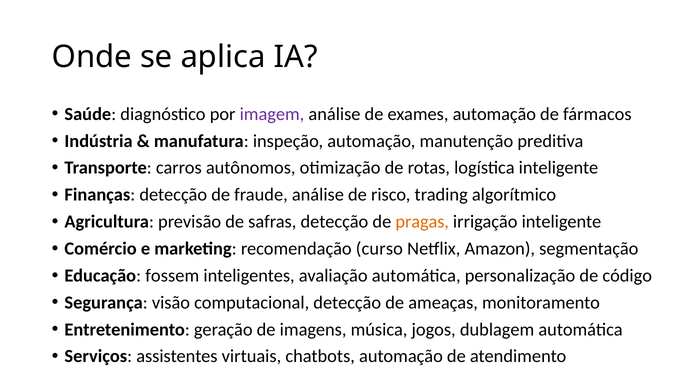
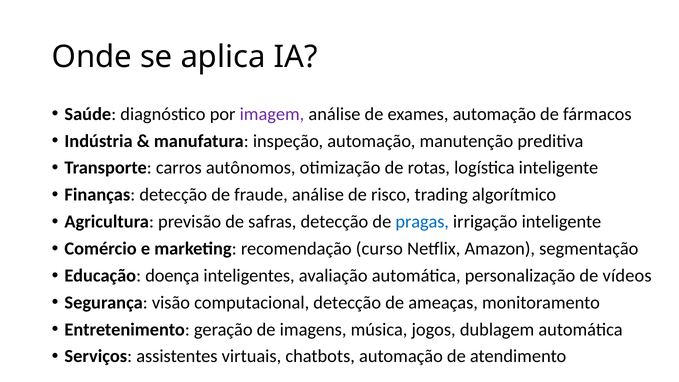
pragas colour: orange -> blue
fossem: fossem -> doença
código: código -> vídeos
